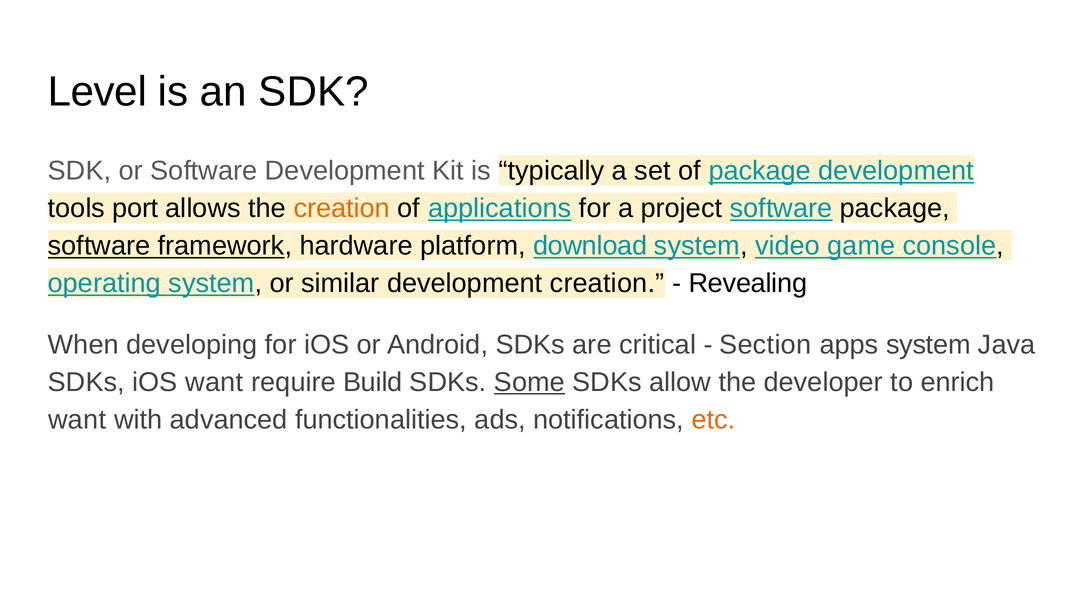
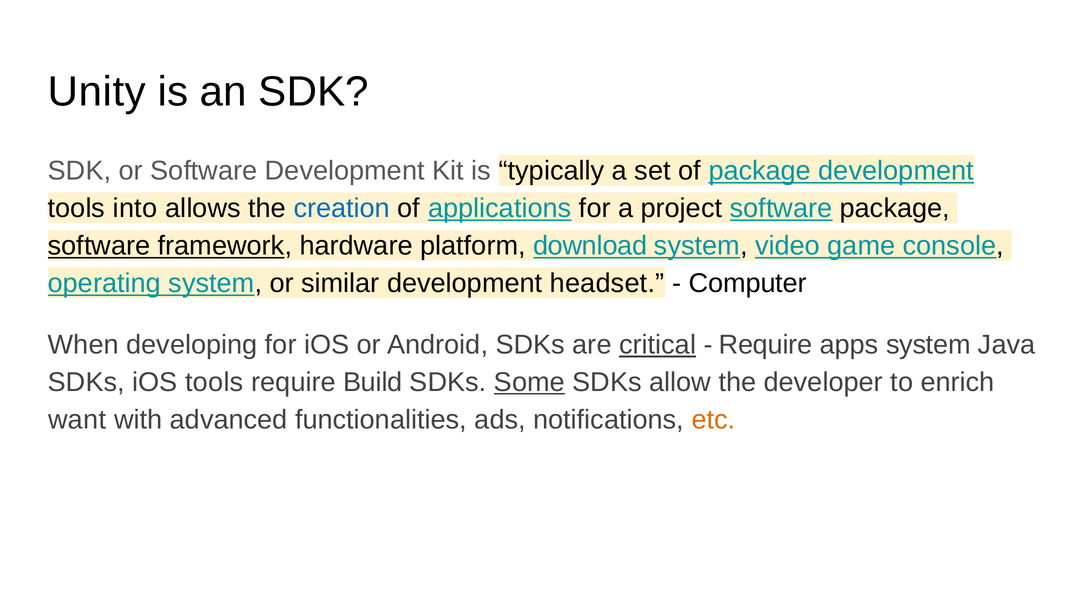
Level: Level -> Unity
port: port -> into
creation at (342, 208) colour: orange -> blue
development creation: creation -> headset
Revealing: Revealing -> Computer
critical underline: none -> present
Section at (765, 345): Section -> Require
iOS want: want -> tools
